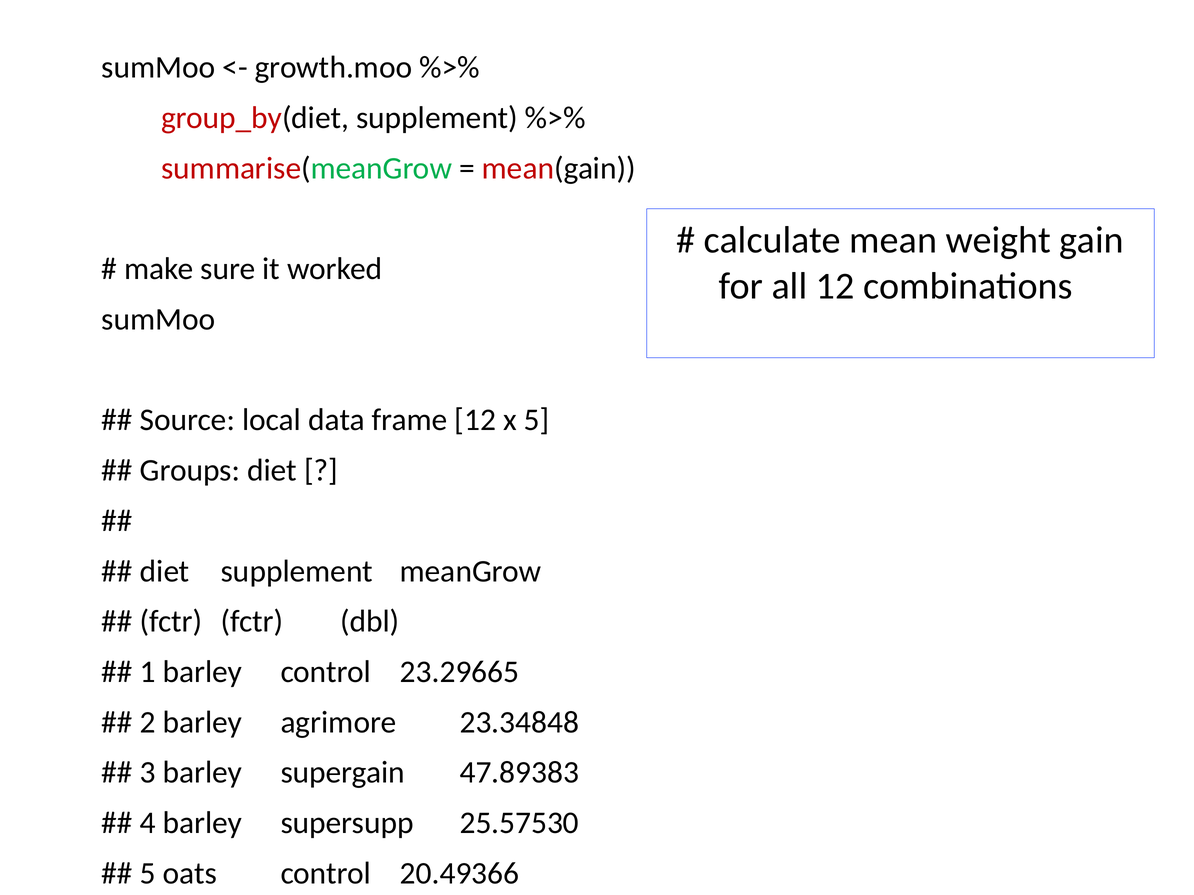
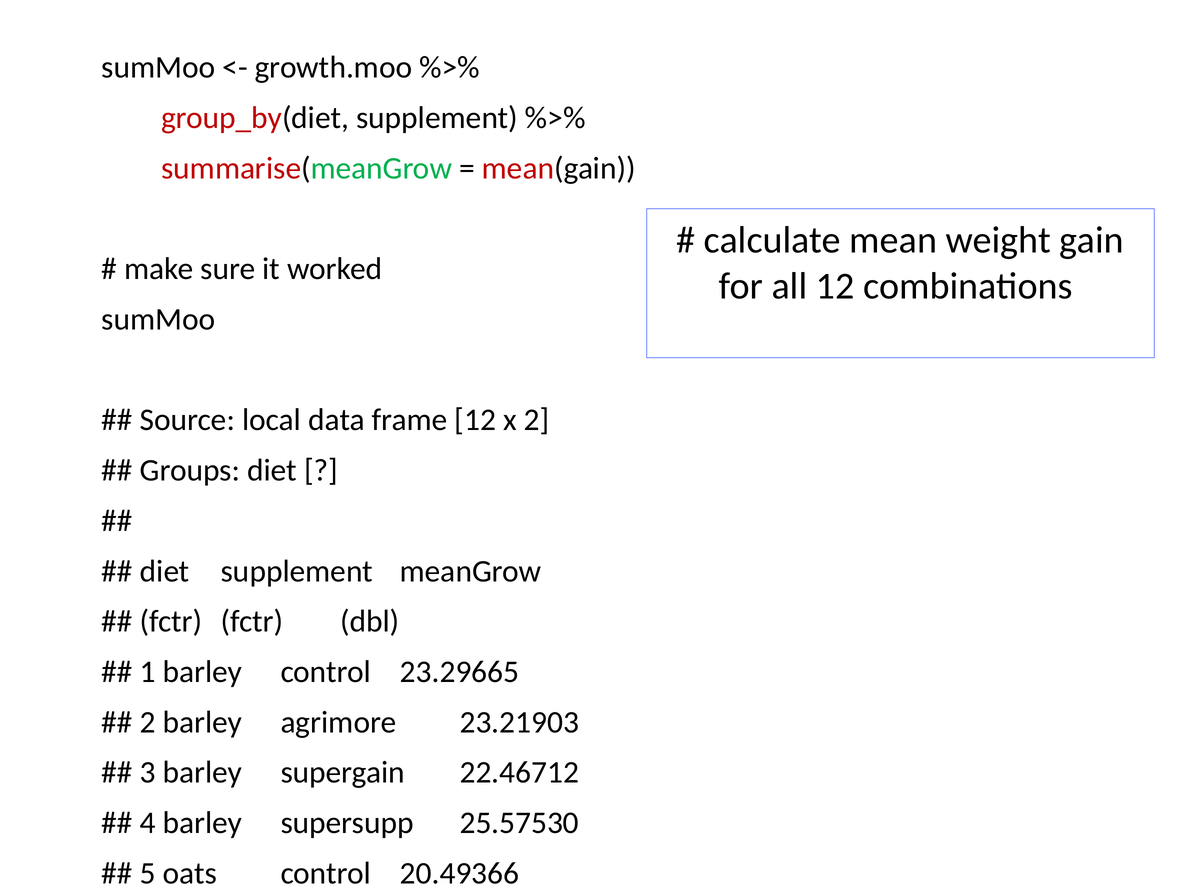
x 5: 5 -> 2
23.34848: 23.34848 -> 23.21903
47.89383: 47.89383 -> 22.46712
